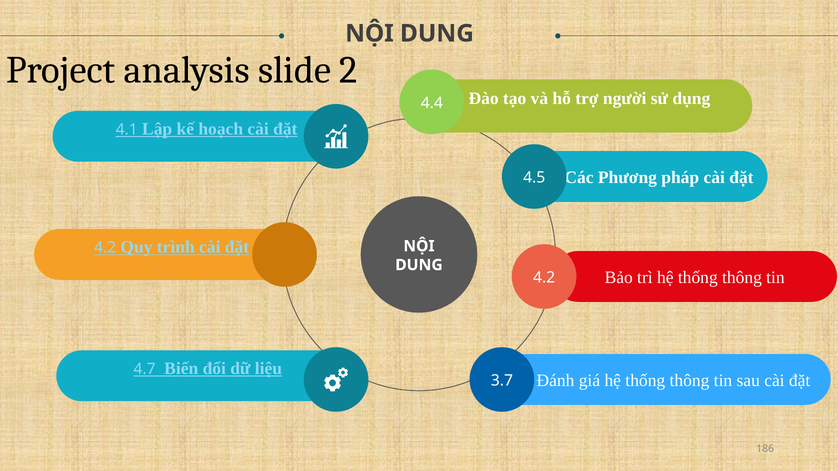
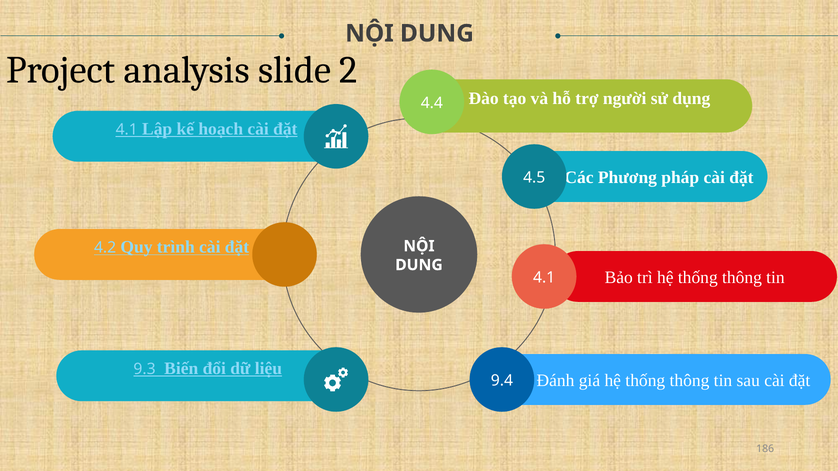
4.2 at (544, 278): 4.2 -> 4.1
4.7: 4.7 -> 9.3
3.7: 3.7 -> 9.4
